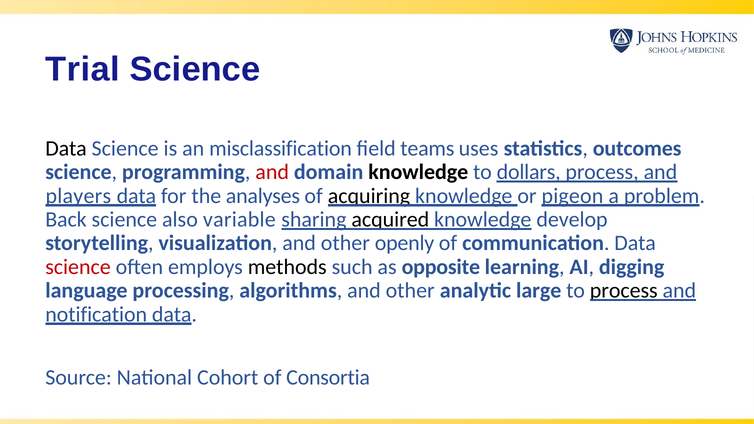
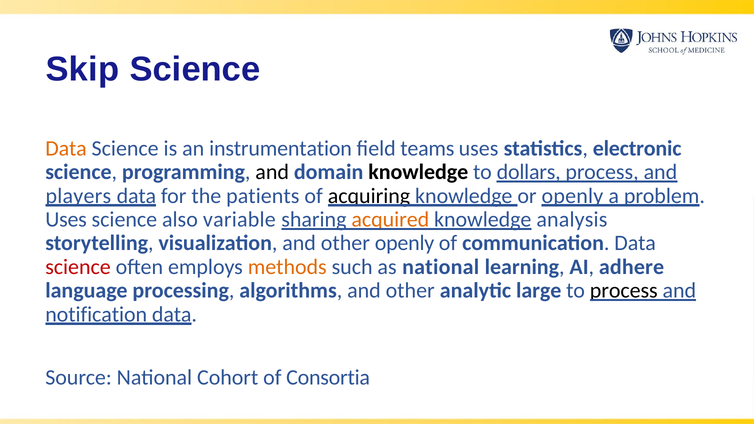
Trial: Trial -> Skip
Data at (66, 148) colour: black -> orange
misclassification: misclassification -> instrumentation
outcomes: outcomes -> electronic
and at (272, 172) colour: red -> black
analyses: analyses -> patients
or pigeon: pigeon -> openly
Back at (66, 220): Back -> Uses
acquired colour: black -> orange
develop: develop -> analysis
methods colour: black -> orange
as opposite: opposite -> national
digging: digging -> adhere
